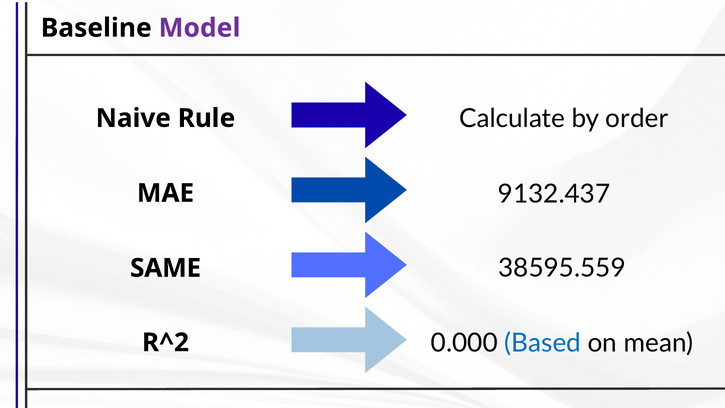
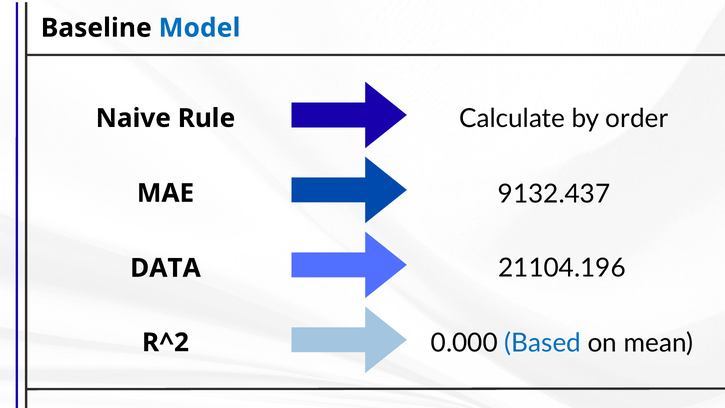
Model colour: purple -> blue
38595.559: 38595.559 -> 21104.196
SAME: SAME -> DATA
